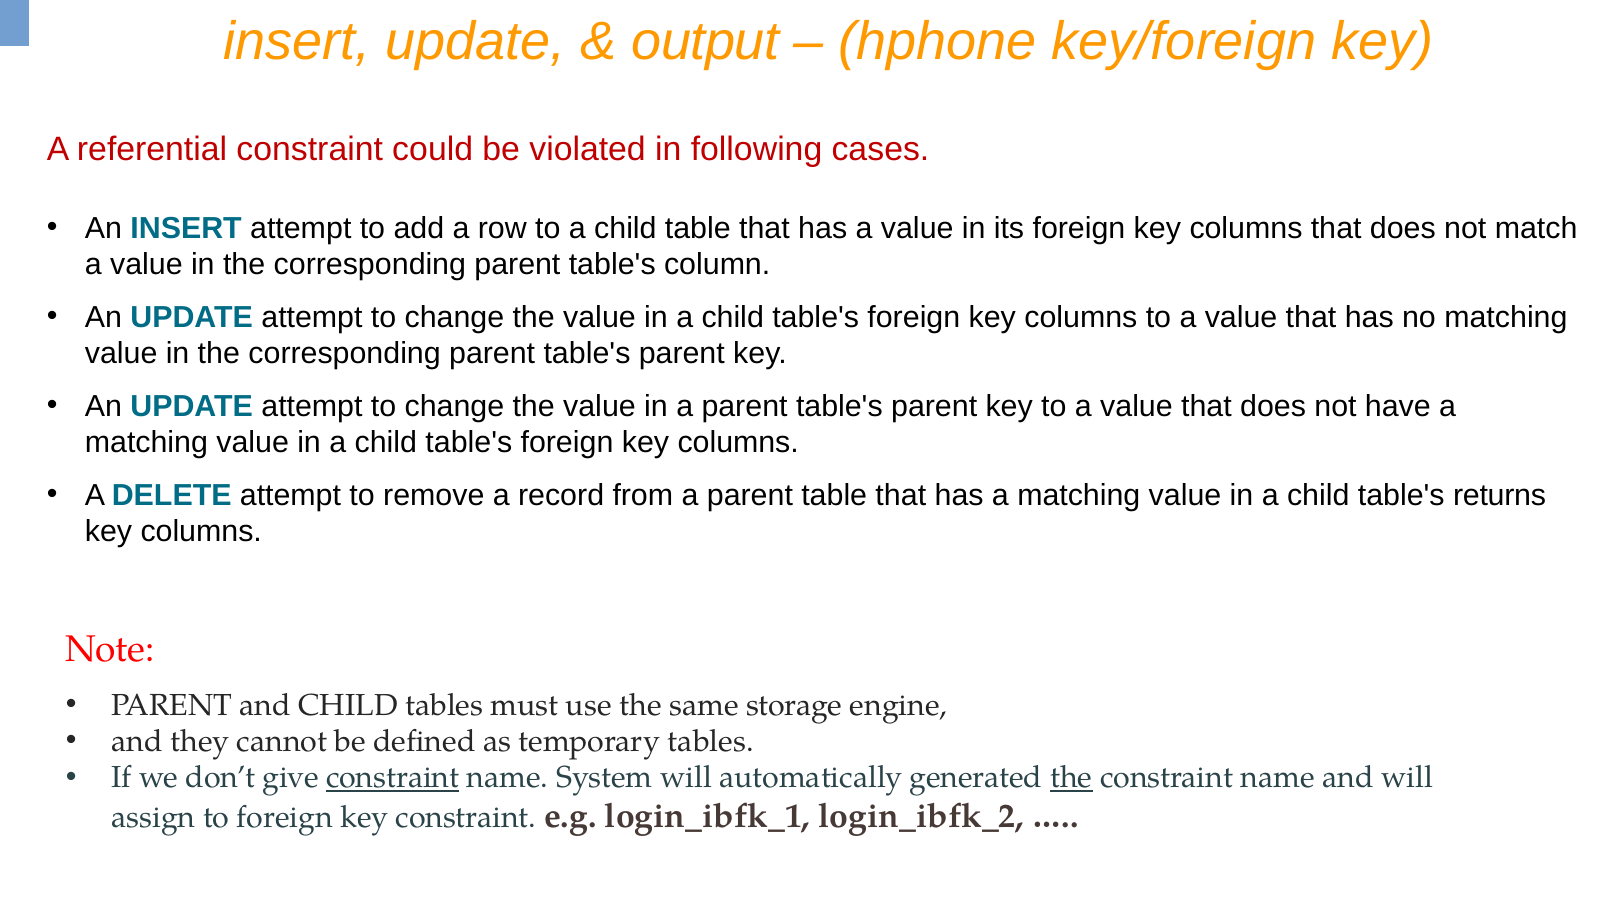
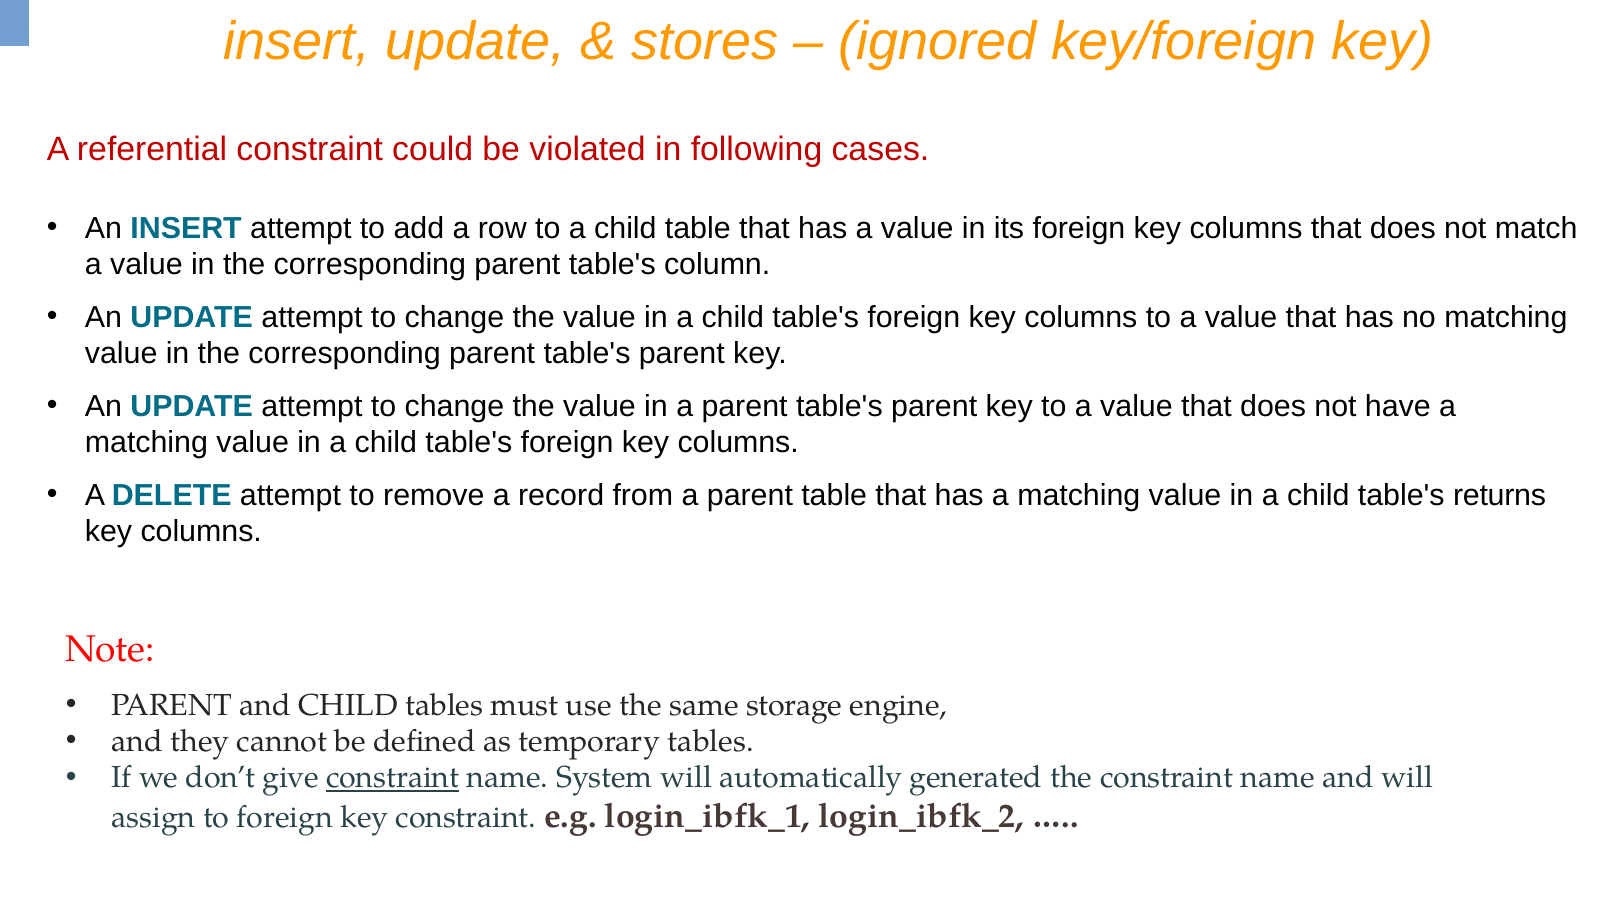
output: output -> stores
hphone: hphone -> ignored
the at (1071, 778) underline: present -> none
